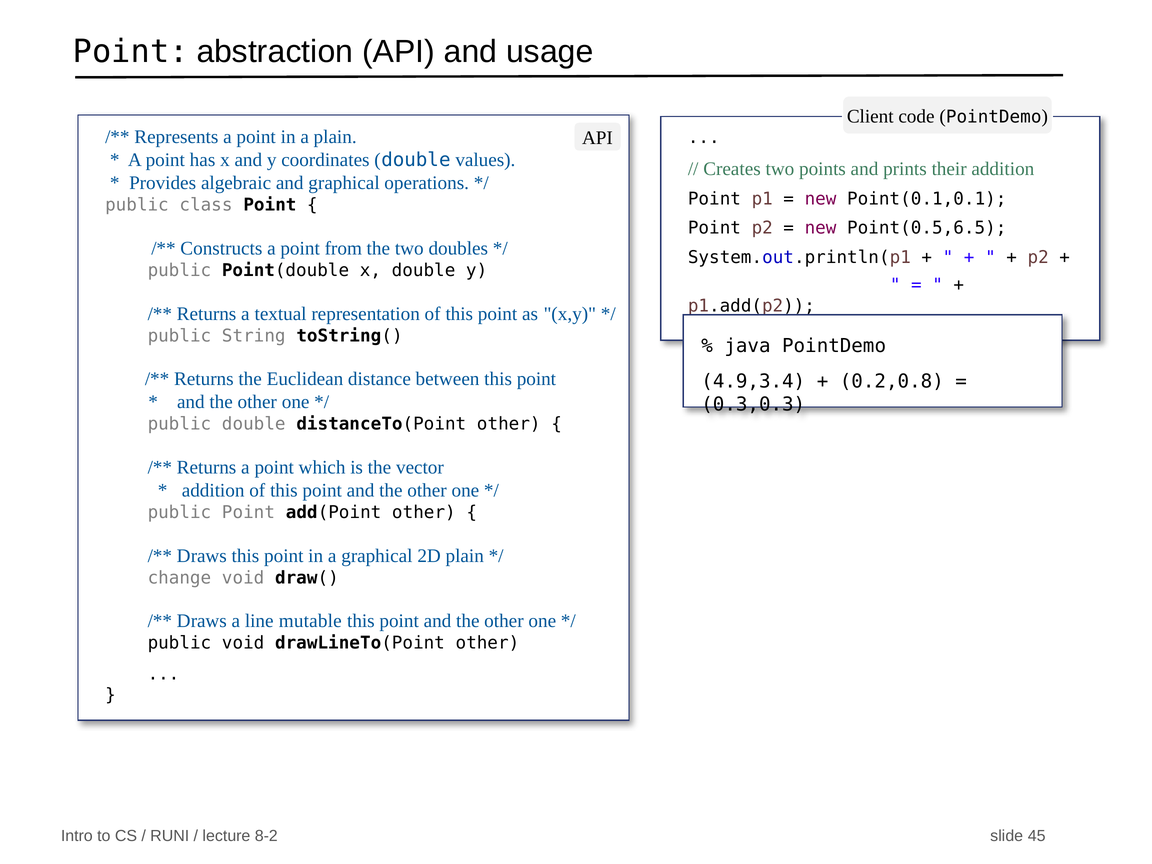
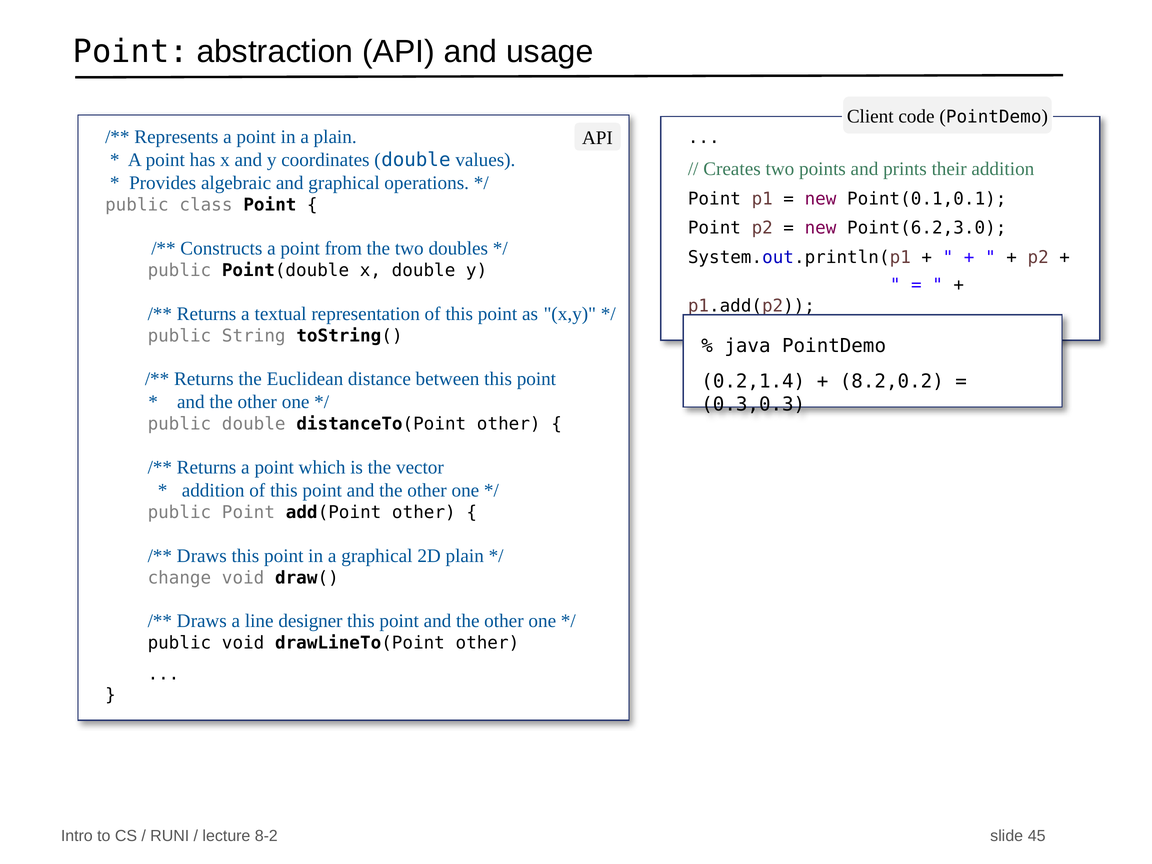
Point(0.5,6.5: Point(0.5,6.5 -> Point(6.2,3.0
4.9,3.4: 4.9,3.4 -> 0.2,1.4
0.2,0.8: 0.2,0.8 -> 8.2,0.2
mutable: mutable -> designer
